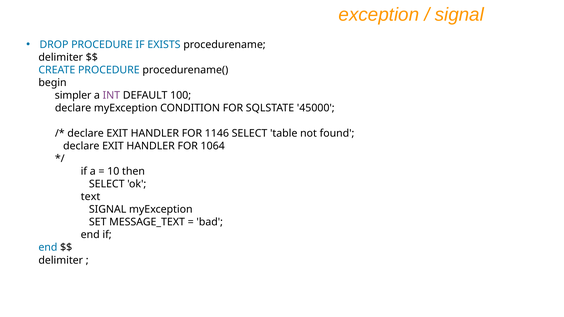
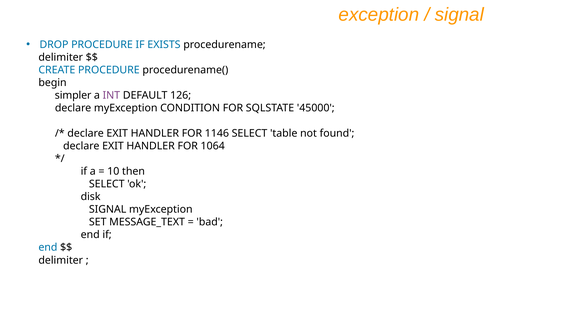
100: 100 -> 126
text: text -> disk
